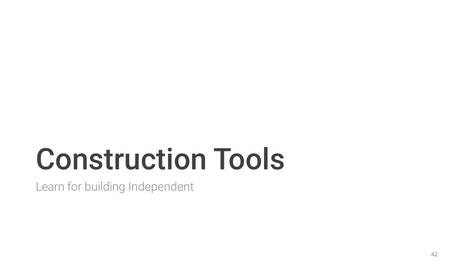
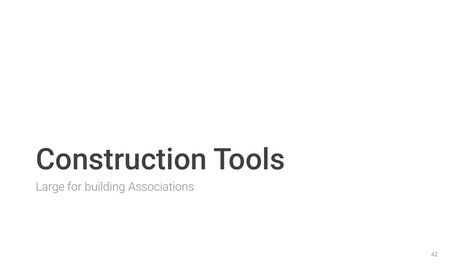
Learn: Learn -> Large
Independent: Independent -> Associations
